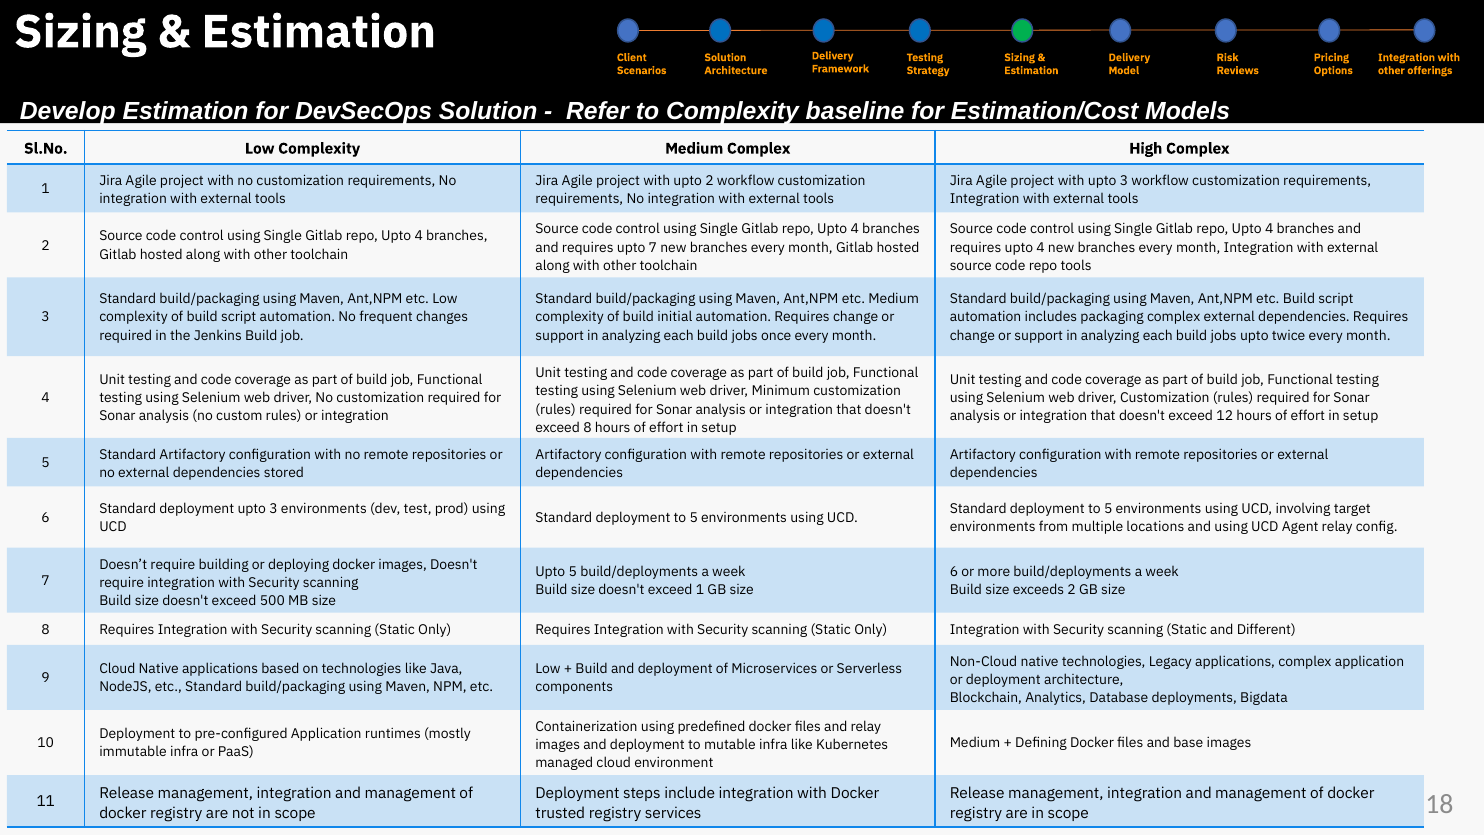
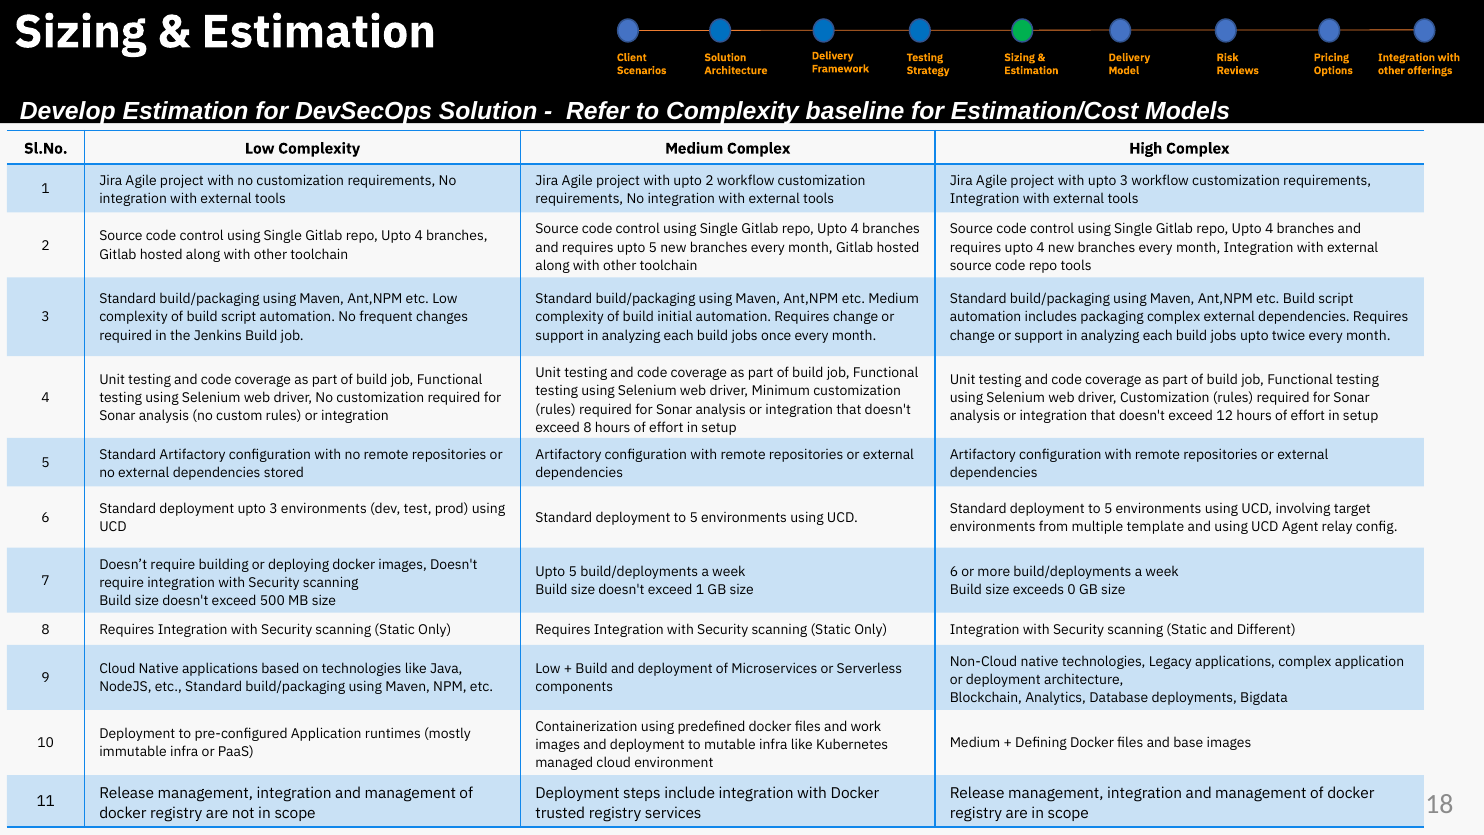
requires upto 7: 7 -> 5
locations: locations -> template
exceeds 2: 2 -> 0
and relay: relay -> work
